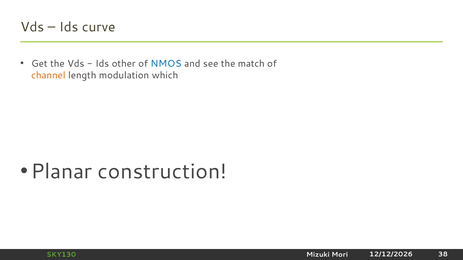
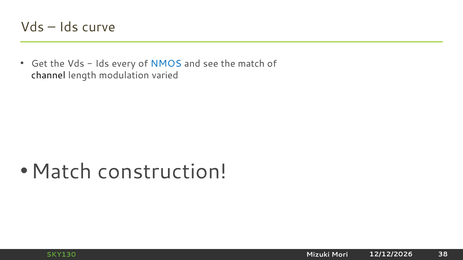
other: other -> every
channel colour: orange -> black
which: which -> varied
Planar at (62, 172): Planar -> Match
